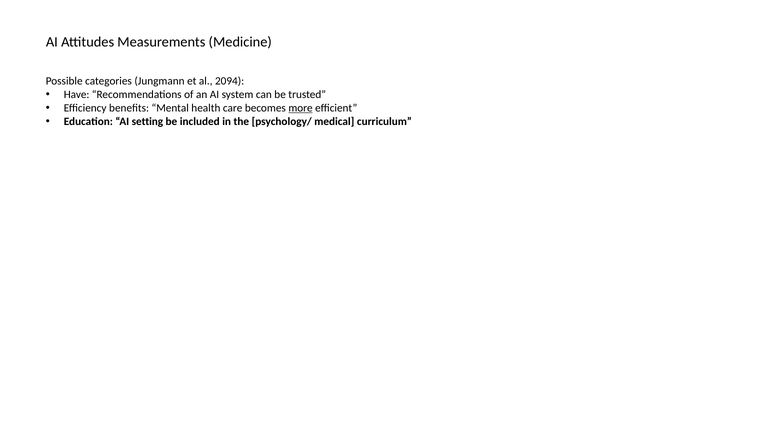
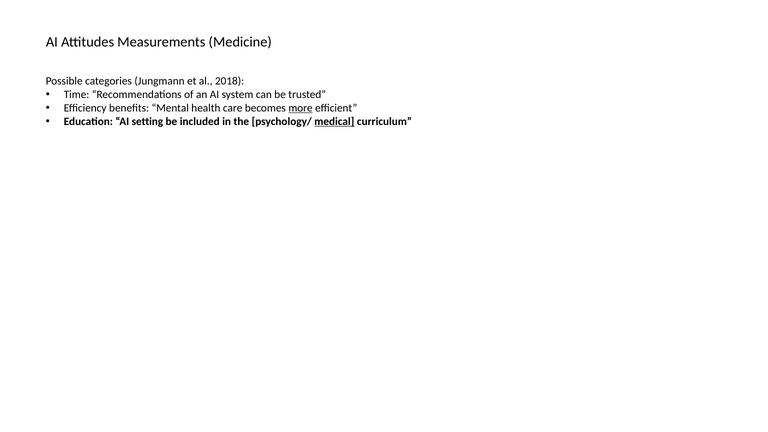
2094: 2094 -> 2018
Have: Have -> Time
medical underline: none -> present
